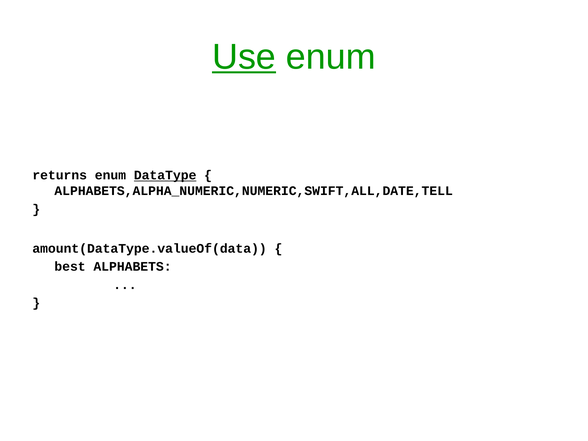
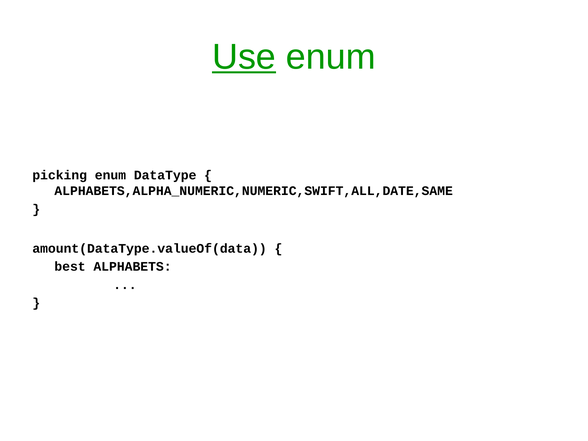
returns: returns -> picking
DataType underline: present -> none
ALPHABETS,ALPHA_NUMERIC,NUMERIC,SWIFT,ALL,DATE,TELL: ALPHABETS,ALPHA_NUMERIC,NUMERIC,SWIFT,ALL,DATE,TELL -> ALPHABETS,ALPHA_NUMERIC,NUMERIC,SWIFT,ALL,DATE,SAME
